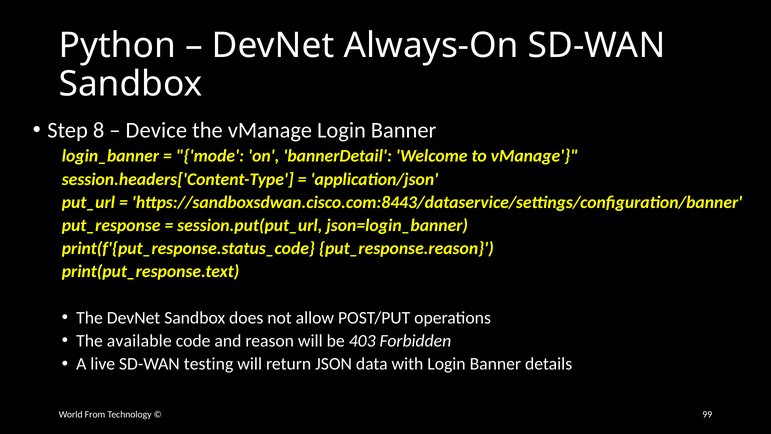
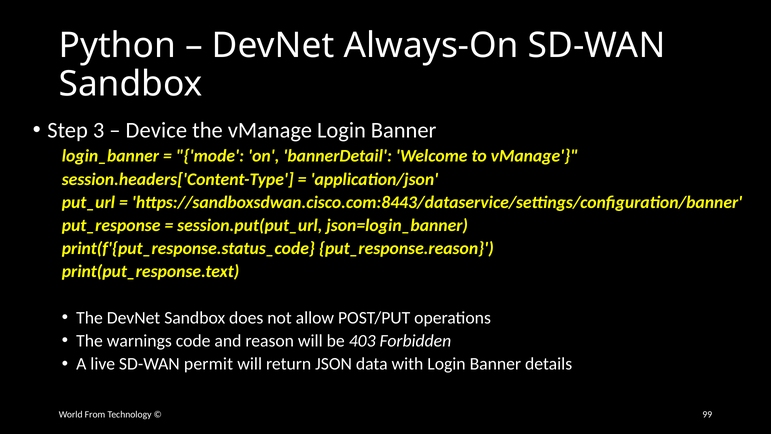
8: 8 -> 3
available: available -> warnings
testing: testing -> permit
